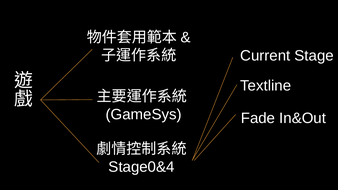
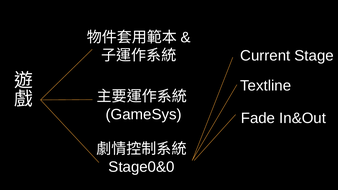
Stage0&4: Stage0&4 -> Stage0&0
